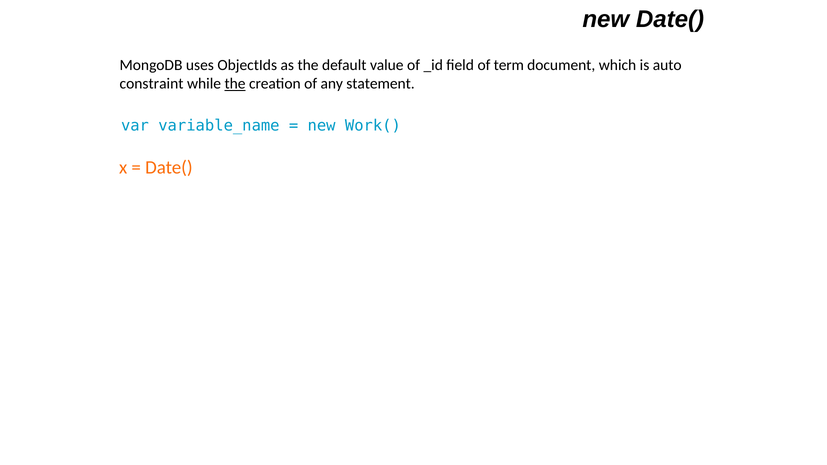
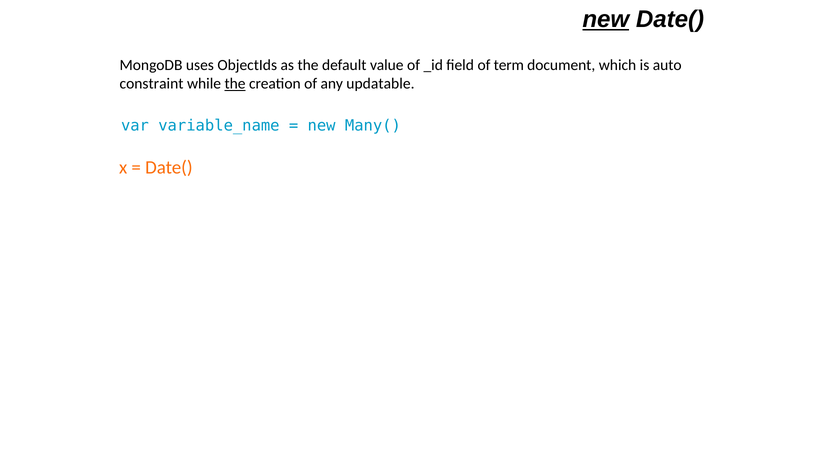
new at (606, 19) underline: none -> present
statement: statement -> updatable
Work(: Work( -> Many(
